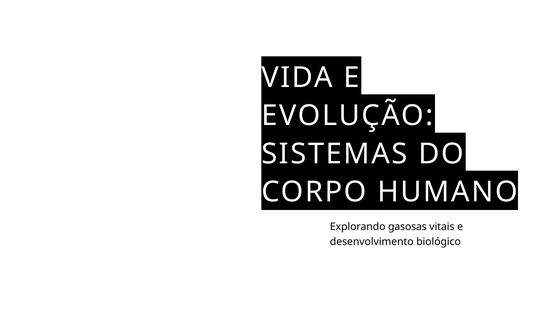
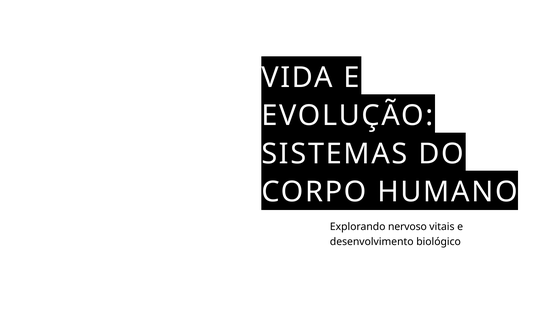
gasosas: gasosas -> nervoso
